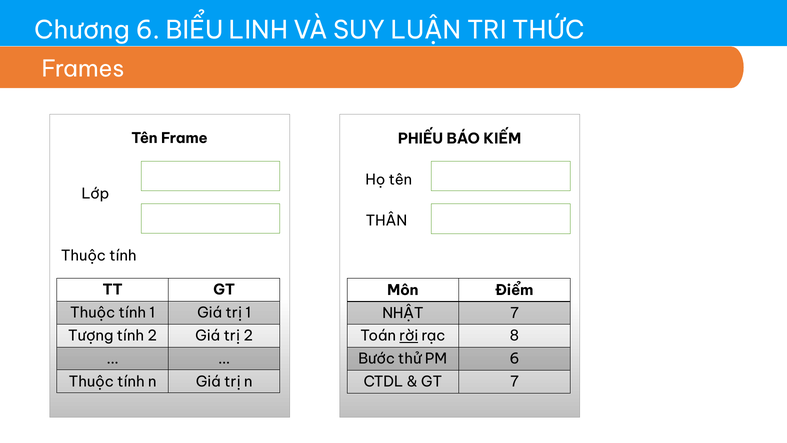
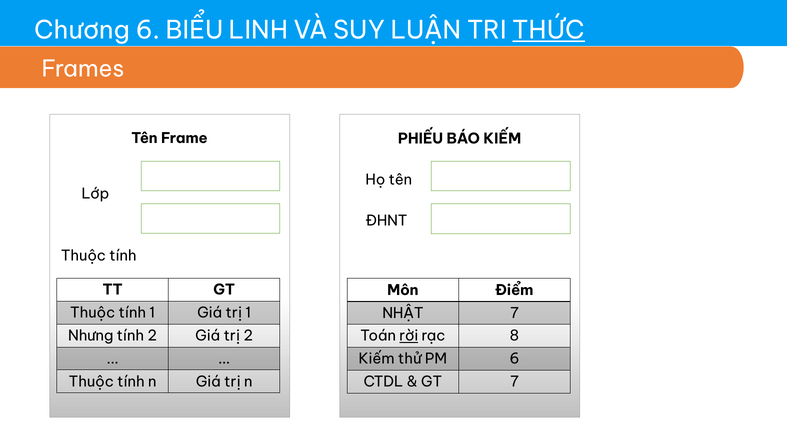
THỨC underline: none -> present
THÂN: THÂN -> ĐHNT
Tượng: Tượng -> Nhưng
Bước at (377, 359): Bước -> Kiếm
